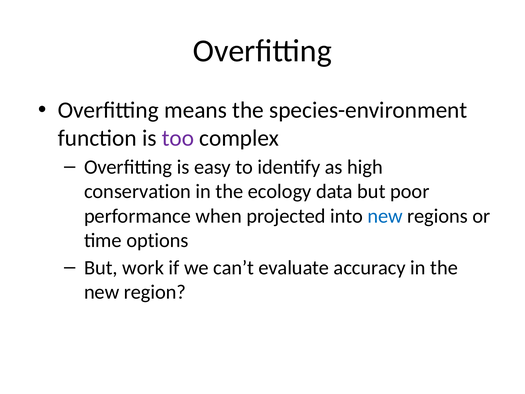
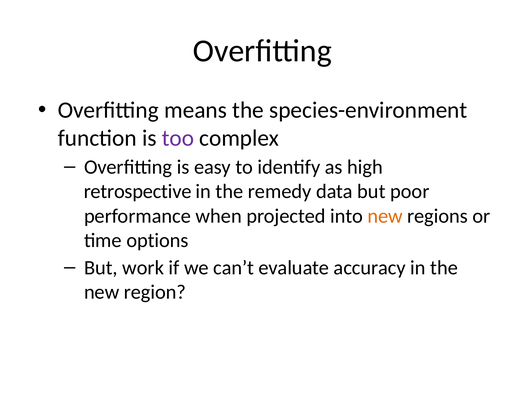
conservation: conservation -> retrospective
ecology: ecology -> remedy
new at (385, 216) colour: blue -> orange
